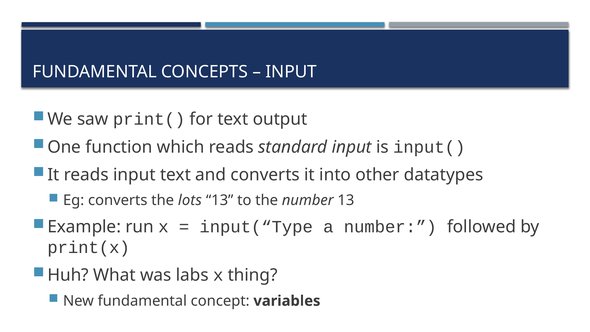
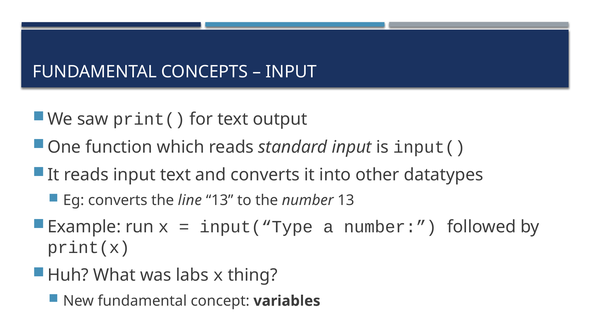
lots: lots -> line
